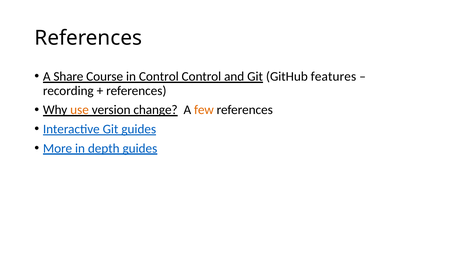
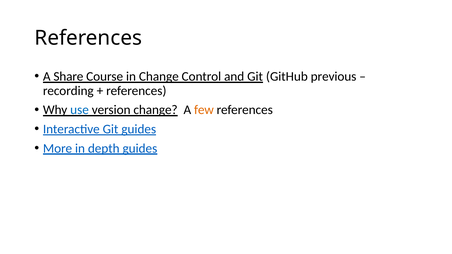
in Control: Control -> Change
features: features -> previous
use colour: orange -> blue
